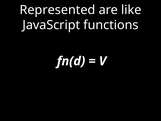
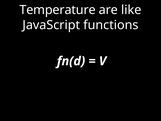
Represented: Represented -> Temperature
